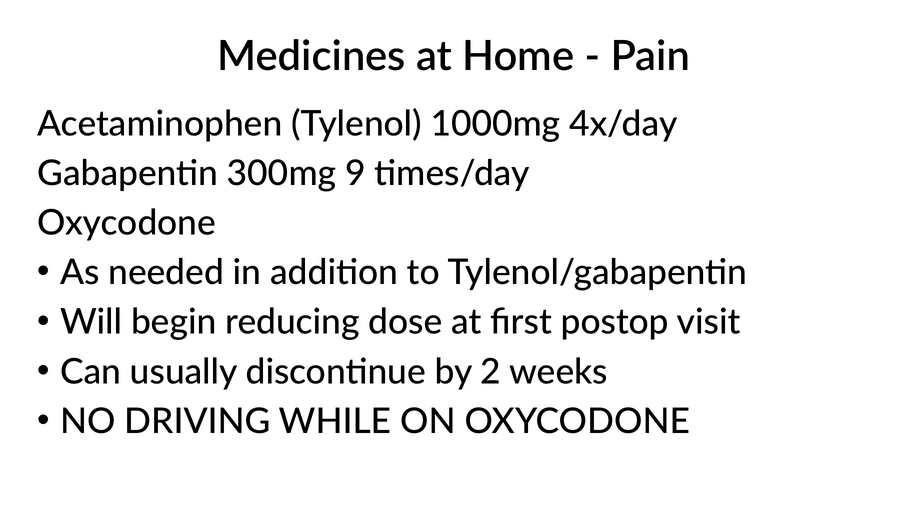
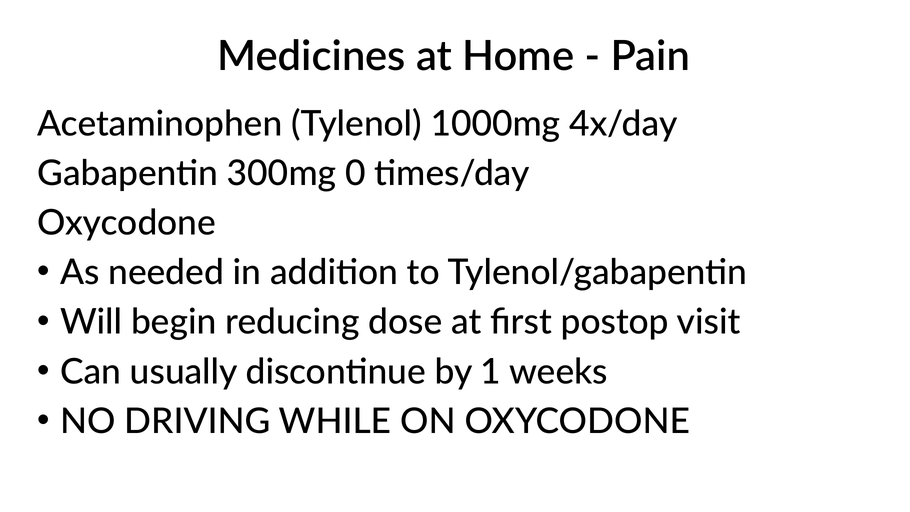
9: 9 -> 0
2: 2 -> 1
